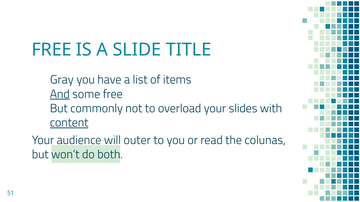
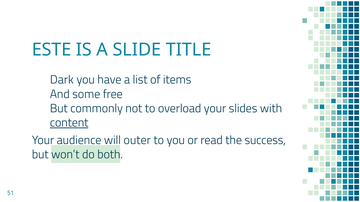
FREE at (52, 50): FREE -> ESTE
Gray: Gray -> Dark
And underline: present -> none
colunas: colunas -> success
